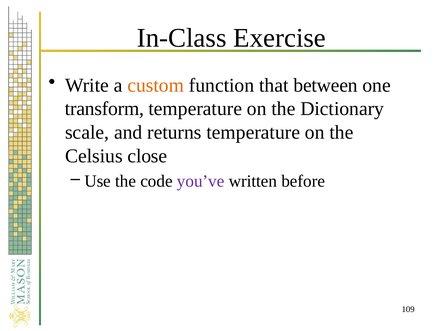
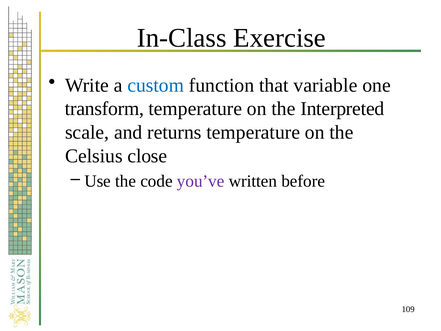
custom colour: orange -> blue
between: between -> variable
Dictionary: Dictionary -> Interpreted
